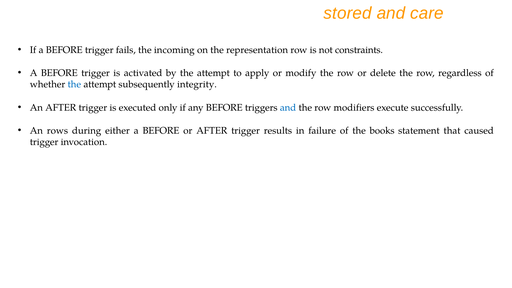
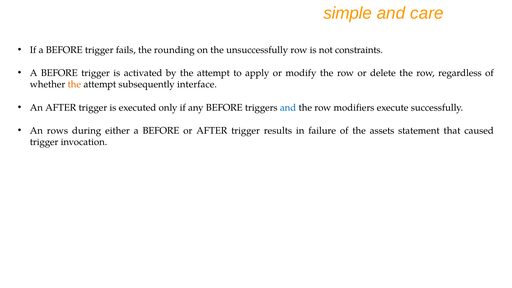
stored: stored -> simple
incoming: incoming -> rounding
representation: representation -> unsuccessfully
the at (74, 84) colour: blue -> orange
integrity: integrity -> interface
books: books -> assets
